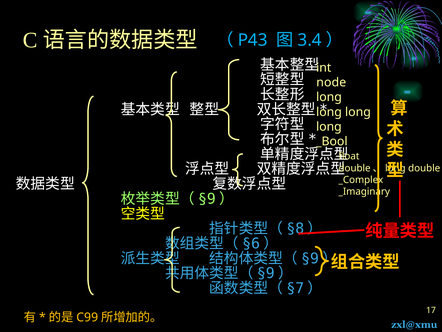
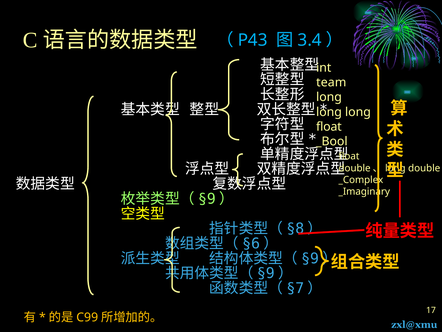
node: node -> team
long at (329, 127): long -> float
